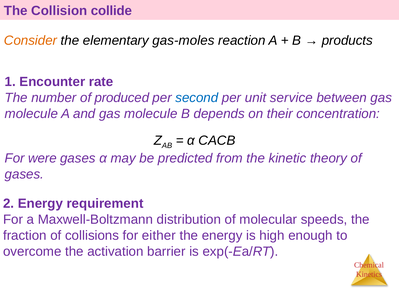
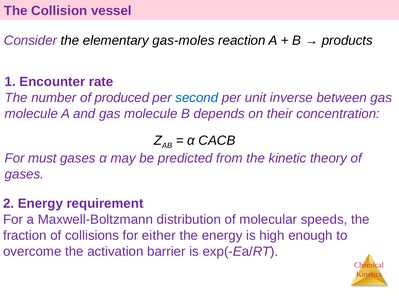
collide: collide -> vessel
Consider colour: orange -> purple
service: service -> inverse
were: were -> must
